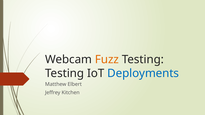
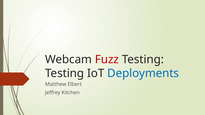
Fuzz colour: orange -> red
